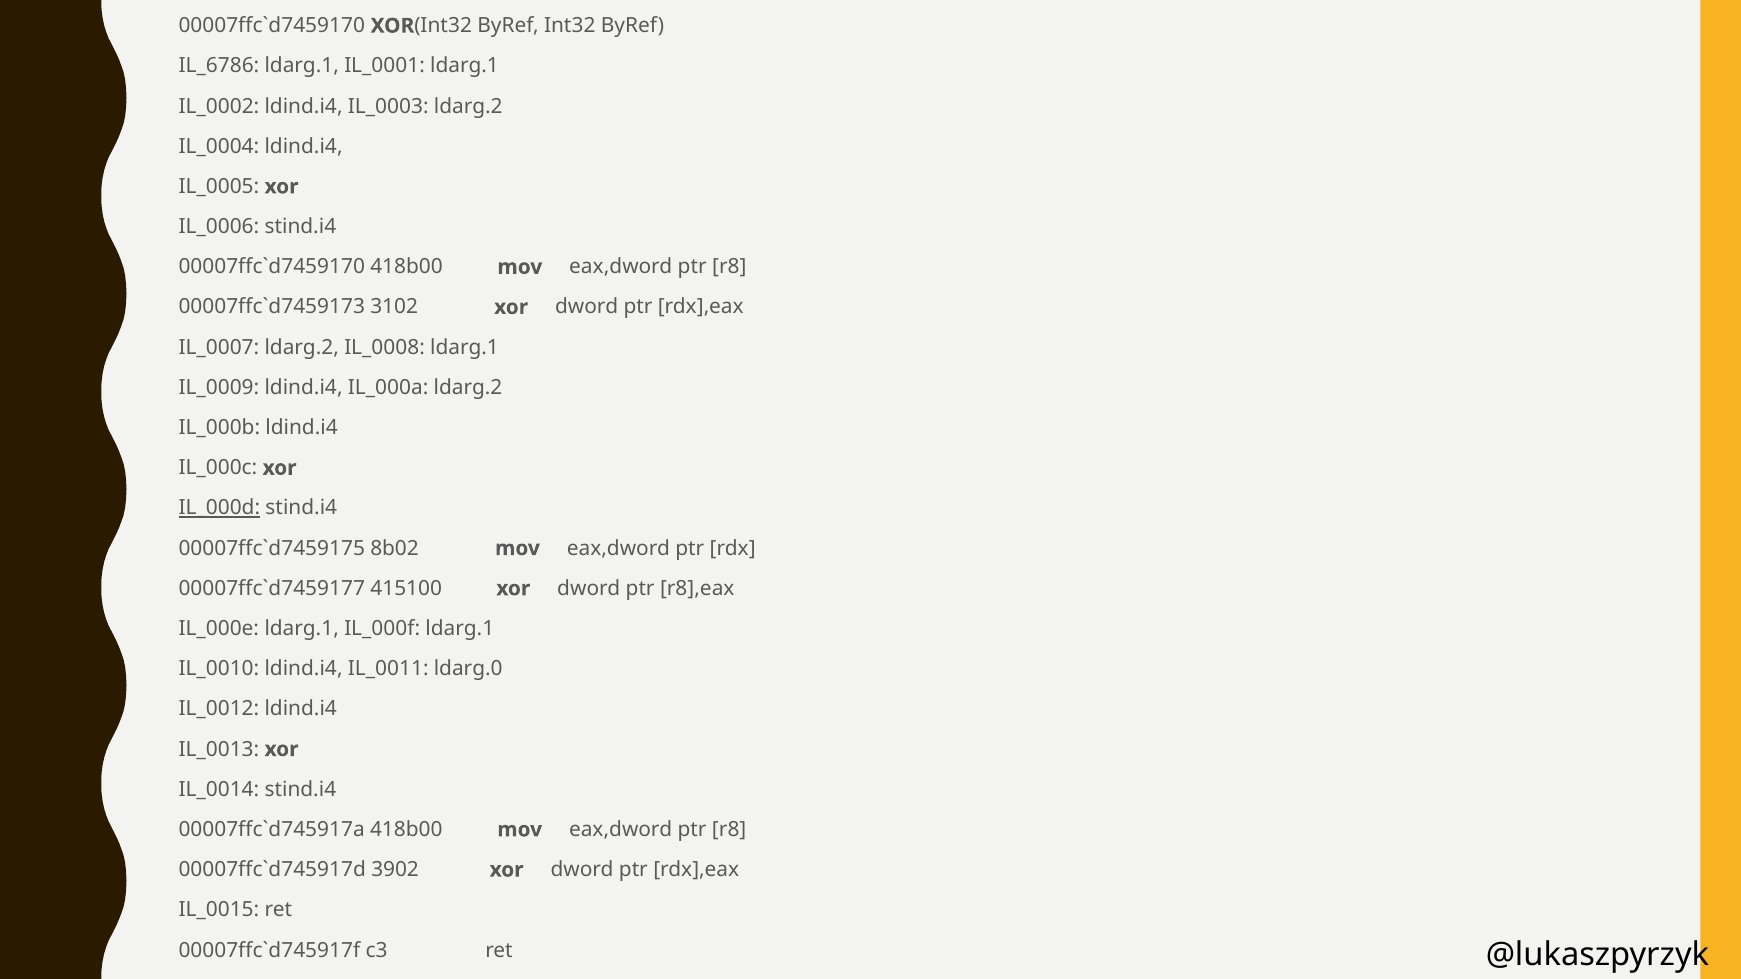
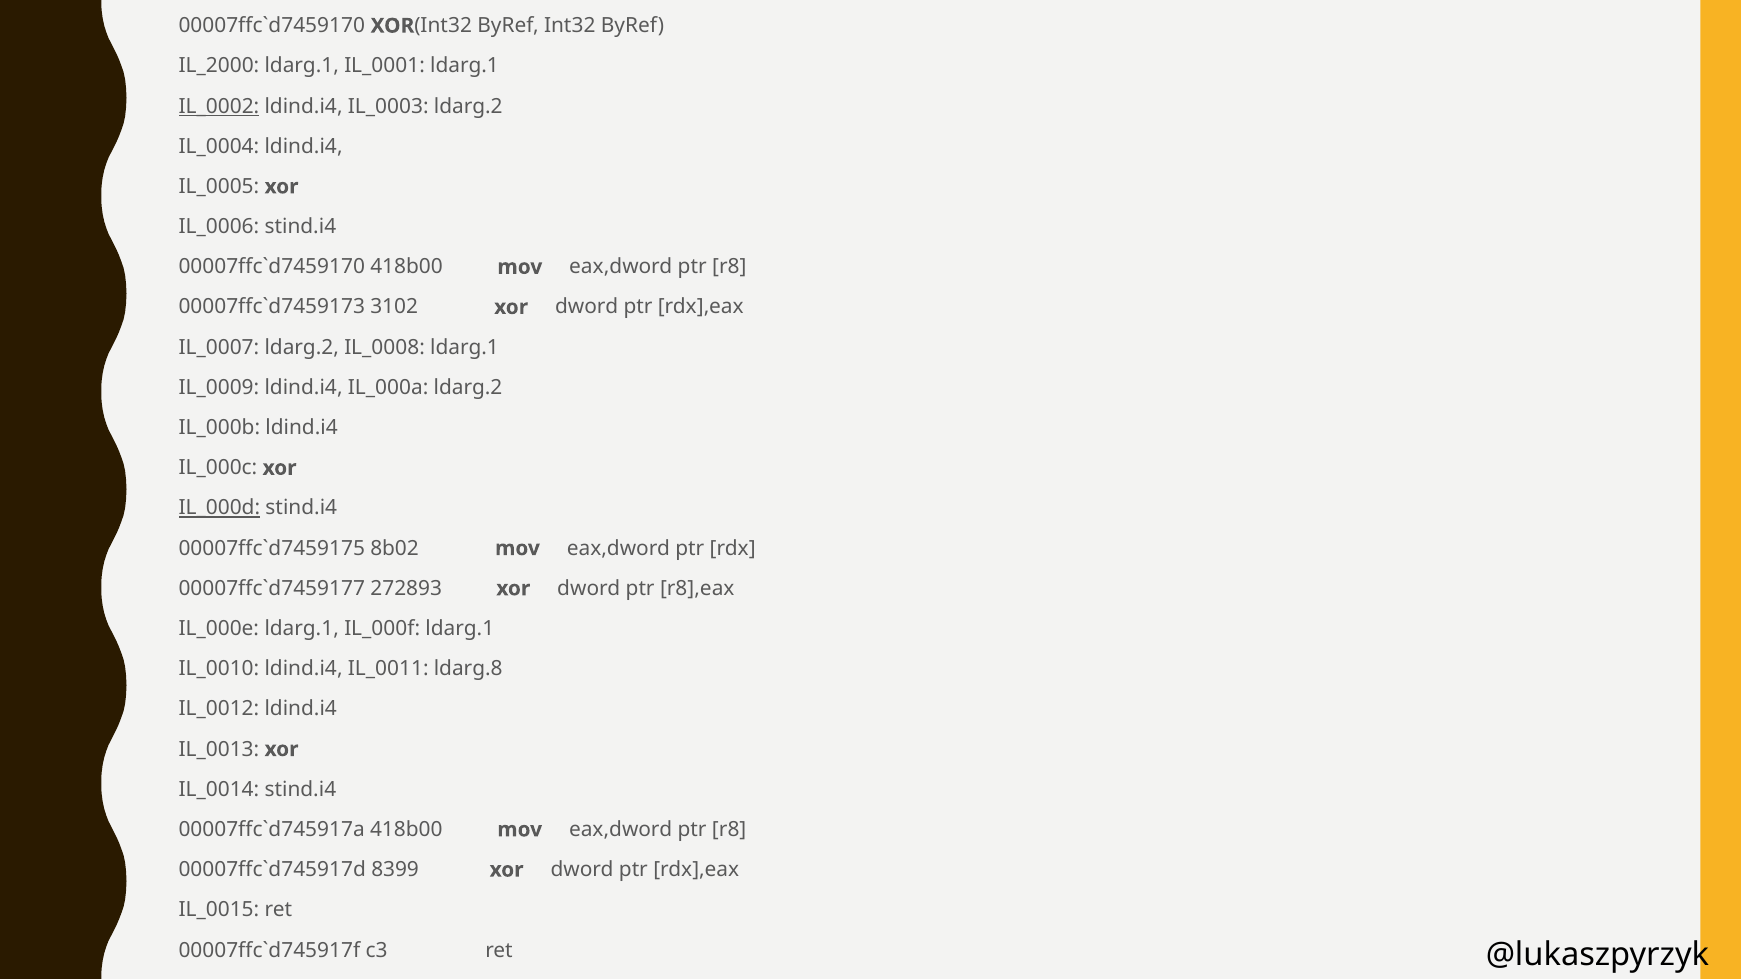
IL_6786: IL_6786 -> IL_2000
IL_0002 underline: none -> present
415100: 415100 -> 272893
ldarg.0: ldarg.0 -> ldarg.8
3902: 3902 -> 8399
